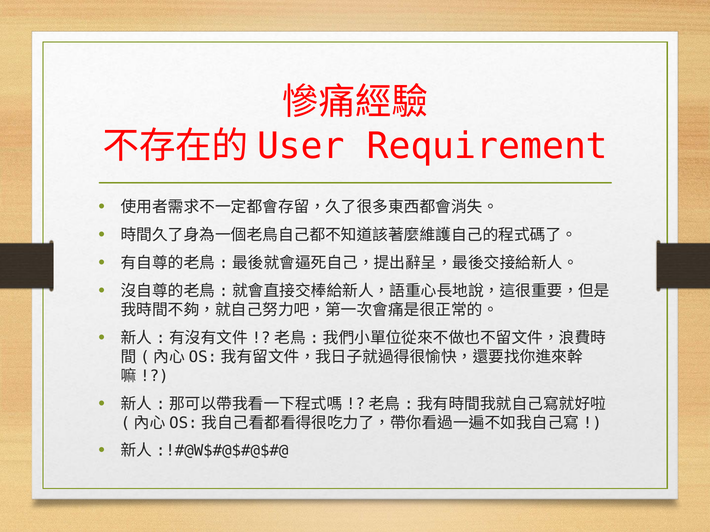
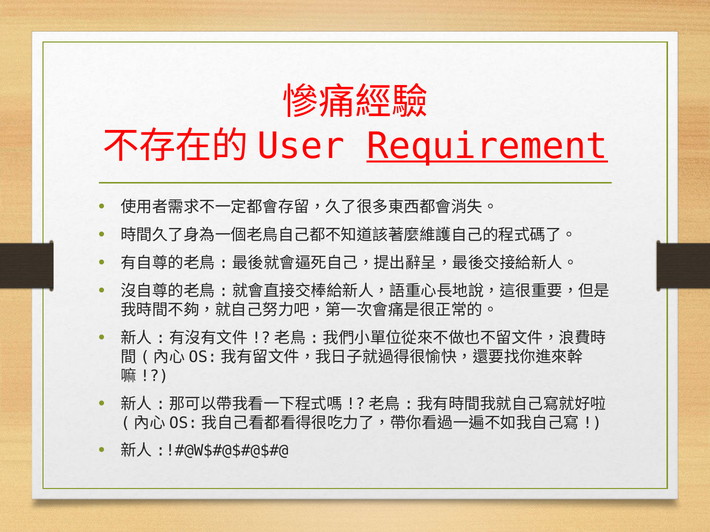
Requirement underline: none -> present
